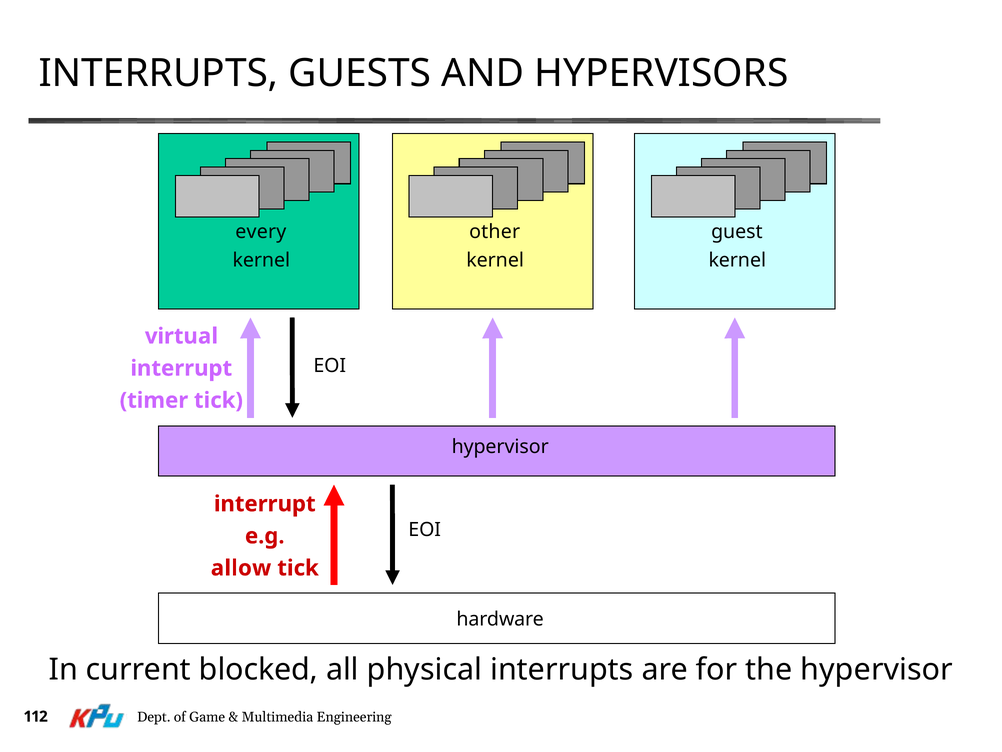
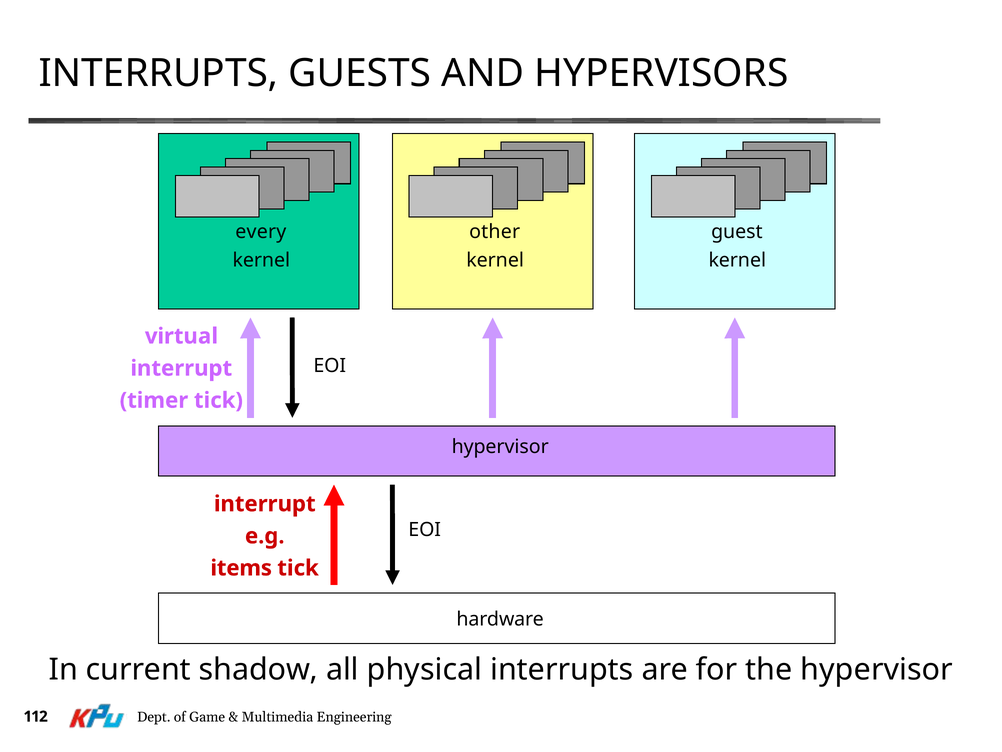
allow: allow -> items
blocked: blocked -> shadow
